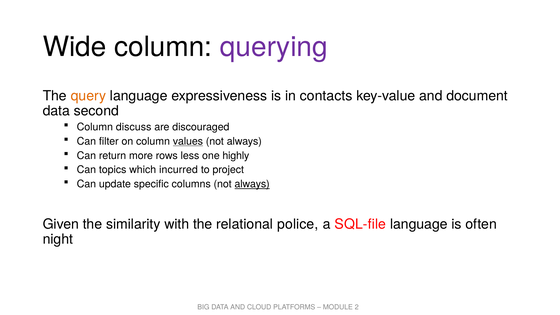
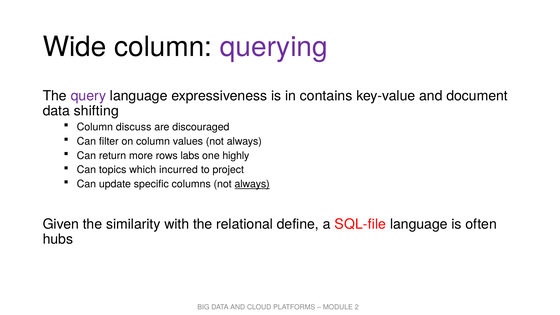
query colour: orange -> purple
contacts: contacts -> contains
second: second -> shifting
values underline: present -> none
less: less -> labs
police: police -> define
night: night -> hubs
